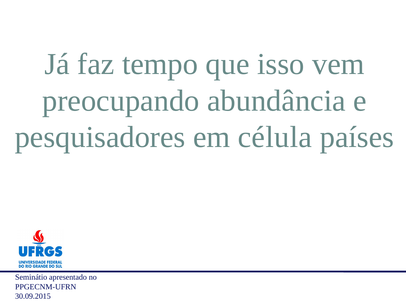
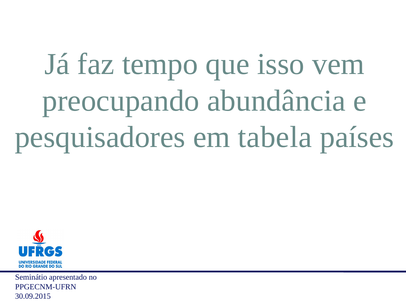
célula: célula -> tabela
